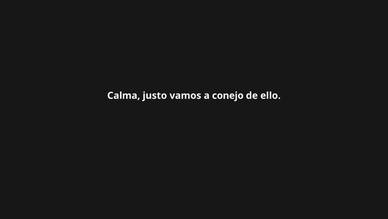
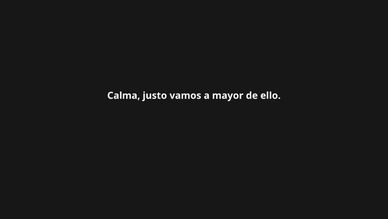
conejo: conejo -> mayor
